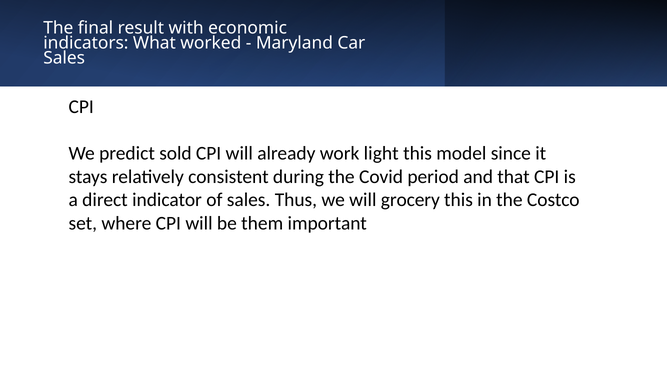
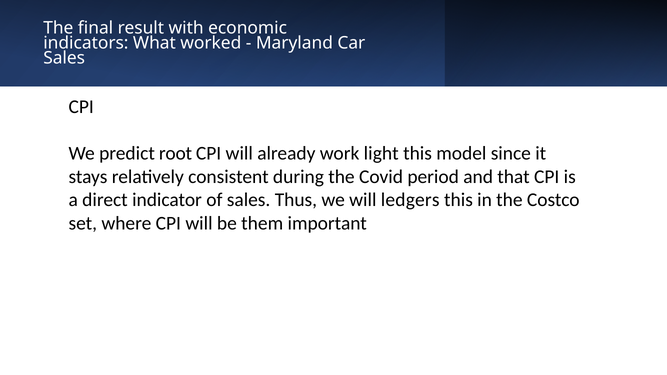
sold: sold -> root
grocery: grocery -> ledgers
